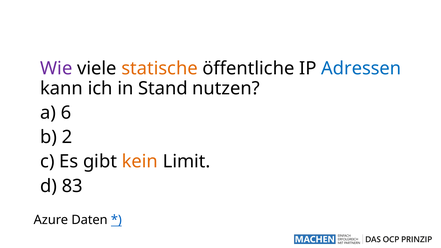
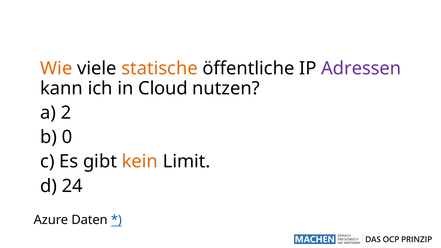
Wie colour: purple -> orange
Adressen colour: blue -> purple
Stand: Stand -> Cloud
6: 6 -> 2
2: 2 -> 0
83: 83 -> 24
